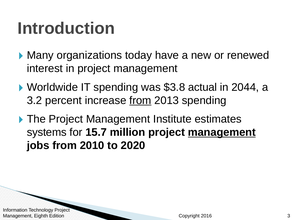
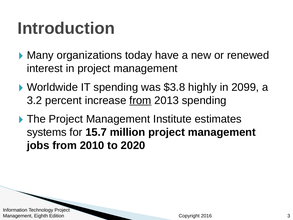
actual: actual -> highly
2044: 2044 -> 2099
management at (222, 132) underline: present -> none
